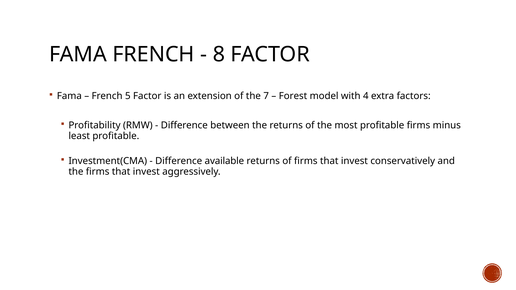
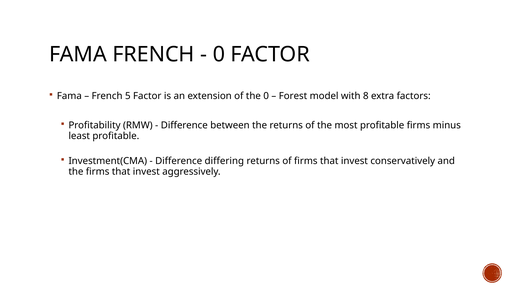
8 at (219, 54): 8 -> 0
the 7: 7 -> 0
4: 4 -> 8
available: available -> differing
